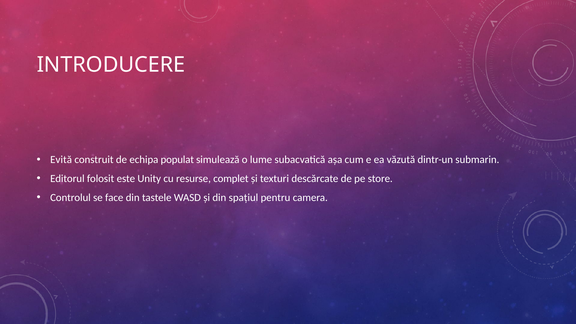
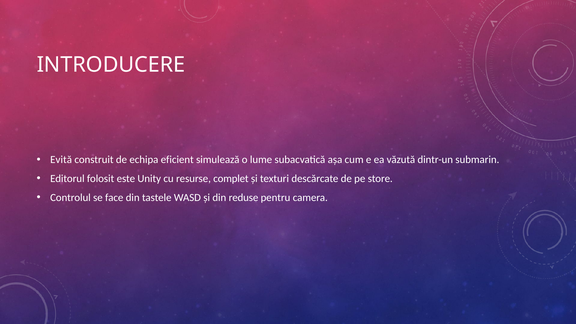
populat: populat -> eficient
spațiul: spațiul -> reduse
